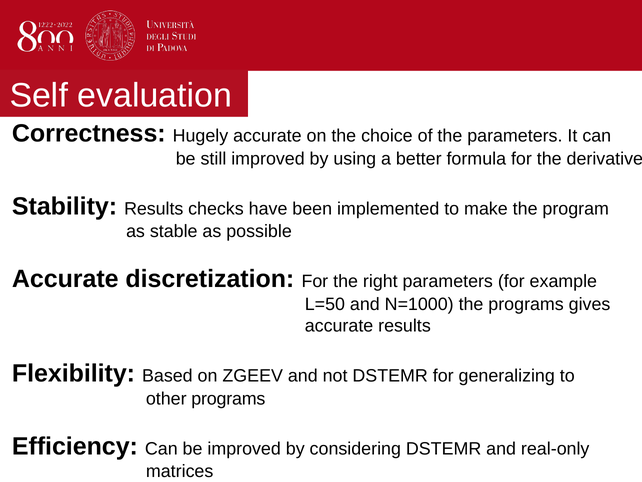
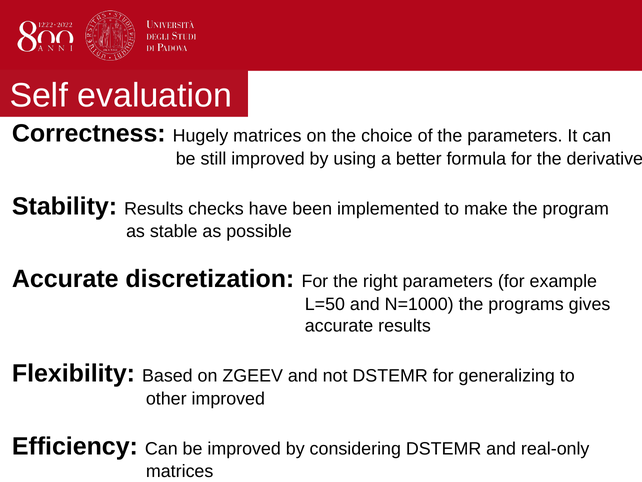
Hugely accurate: accurate -> matrices
other programs: programs -> improved
